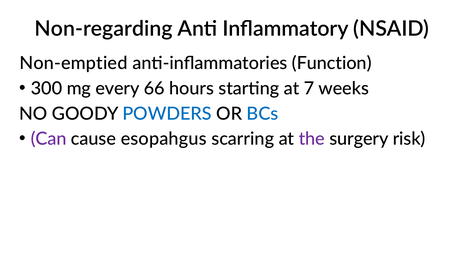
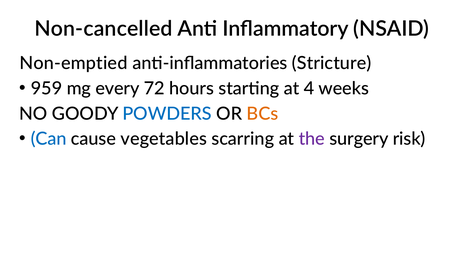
Non-regarding: Non-regarding -> Non-cancelled
Function: Function -> Stricture
300: 300 -> 959
66: 66 -> 72
7: 7 -> 4
BCs colour: blue -> orange
Can colour: purple -> blue
esopahgus: esopahgus -> vegetables
